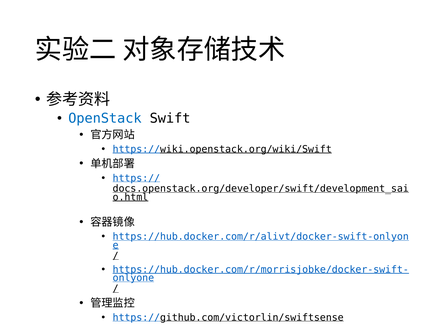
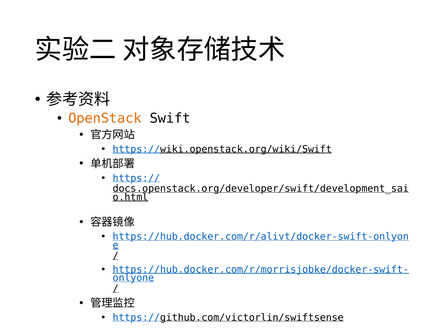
OpenStack colour: blue -> orange
